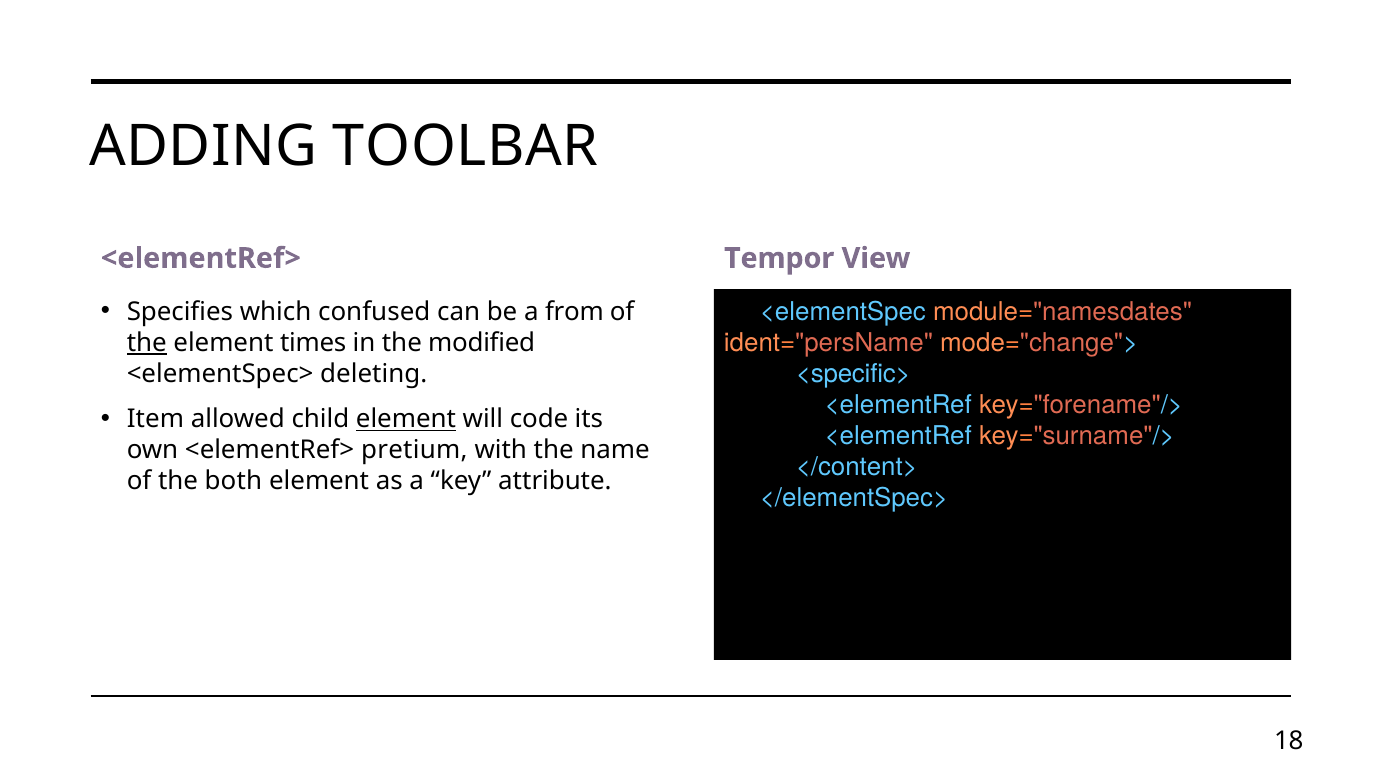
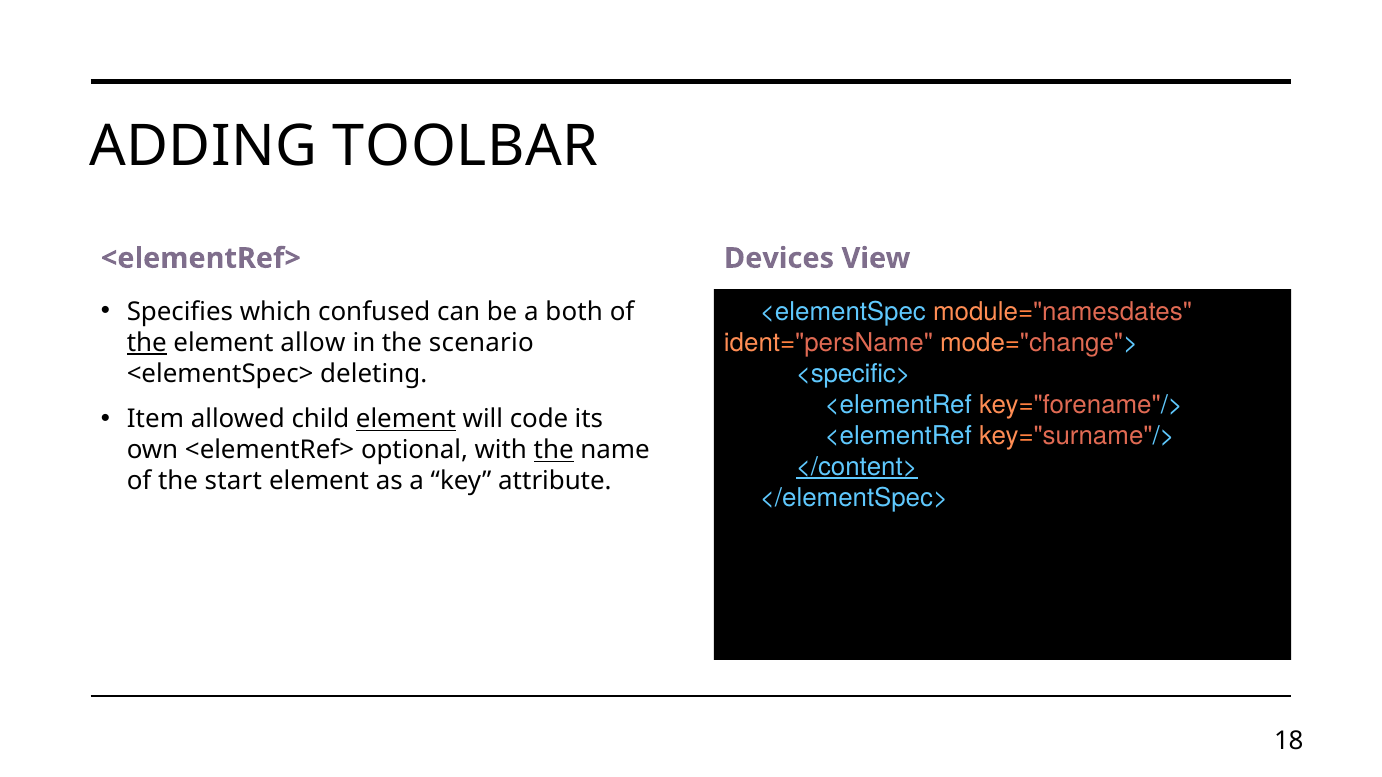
Tempor: Tempor -> Devices
from: from -> both
times: times -> allow
modified: modified -> scenario
pretium: pretium -> optional
the at (554, 450) underline: none -> present
</content> underline: none -> present
both: both -> start
